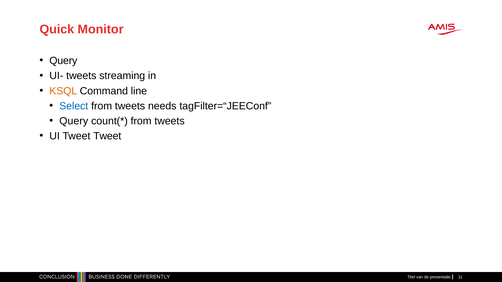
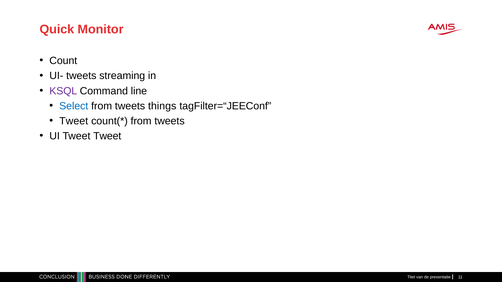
Query at (63, 61): Query -> Count
KSQL colour: orange -> purple
needs: needs -> things
Query at (74, 121): Query -> Tweet
